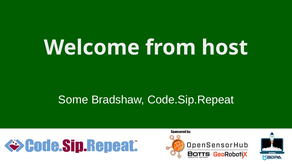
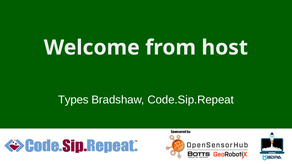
Some: Some -> Types
